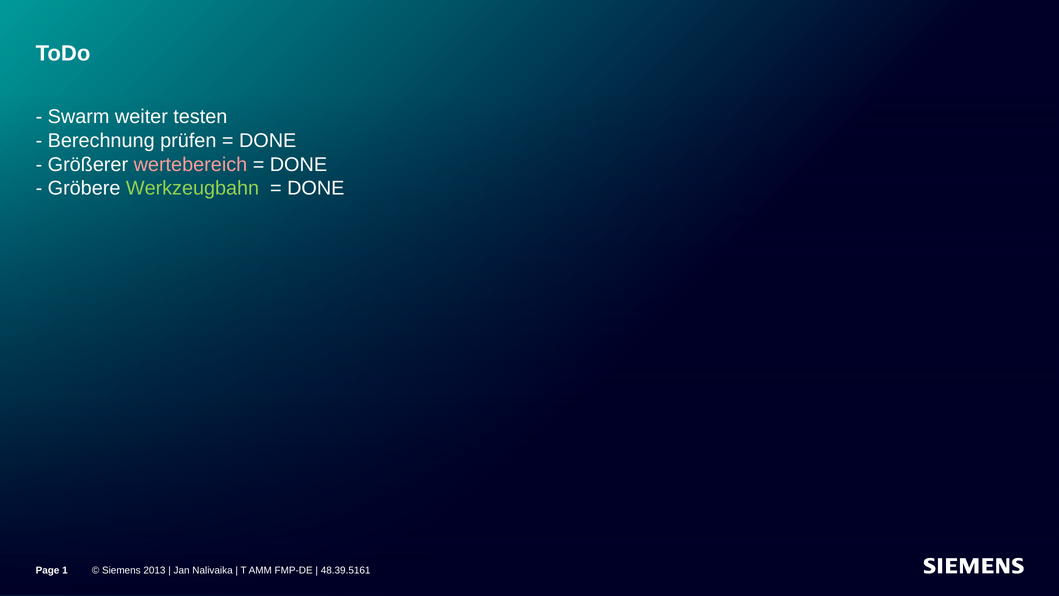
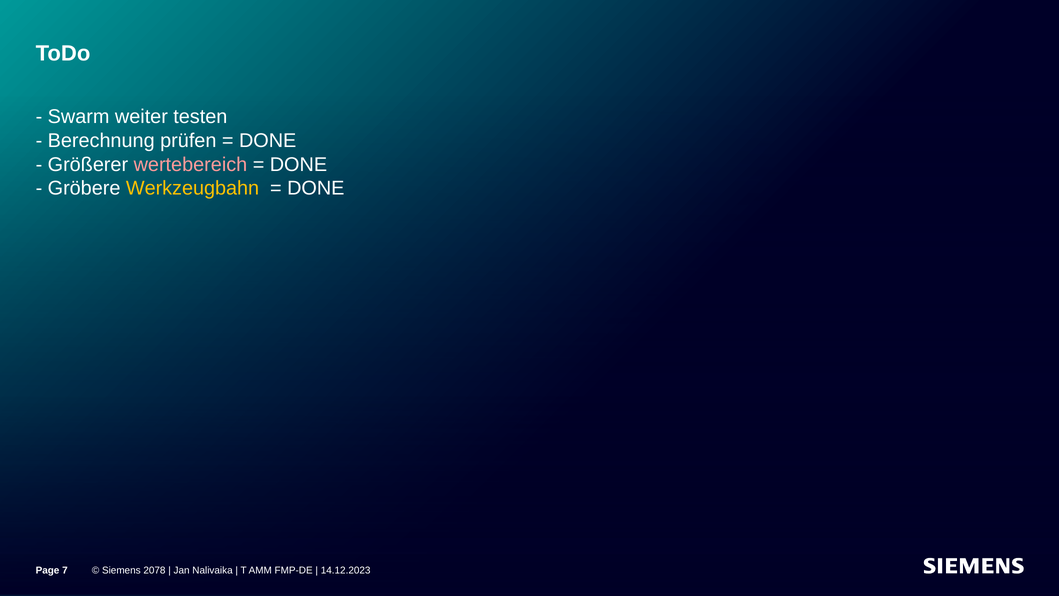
Werkzeugbahn colour: light green -> yellow
1: 1 -> 7
2013: 2013 -> 2078
48.39.5161: 48.39.5161 -> 14.12.2023
